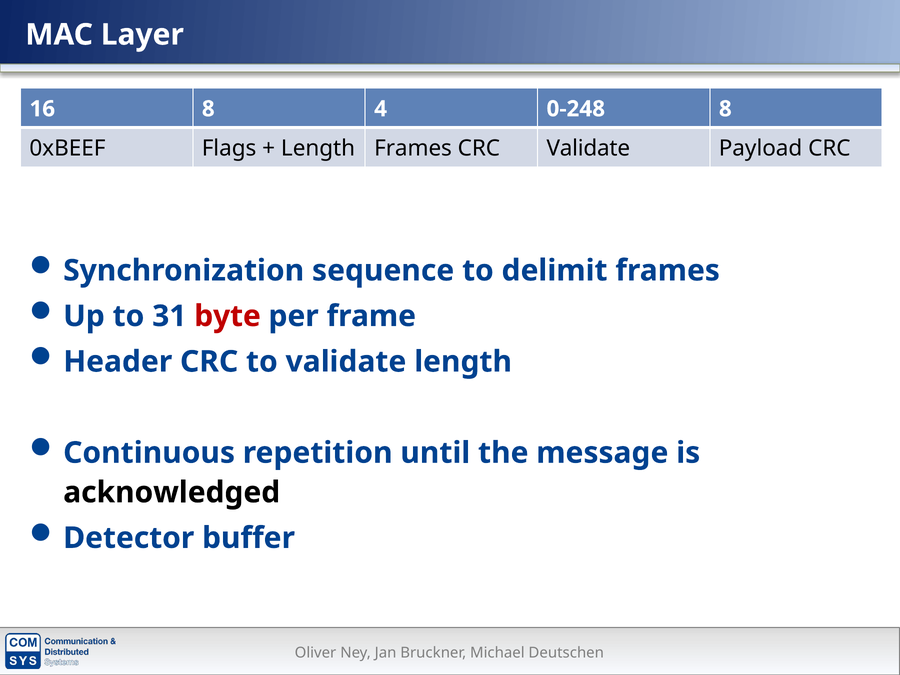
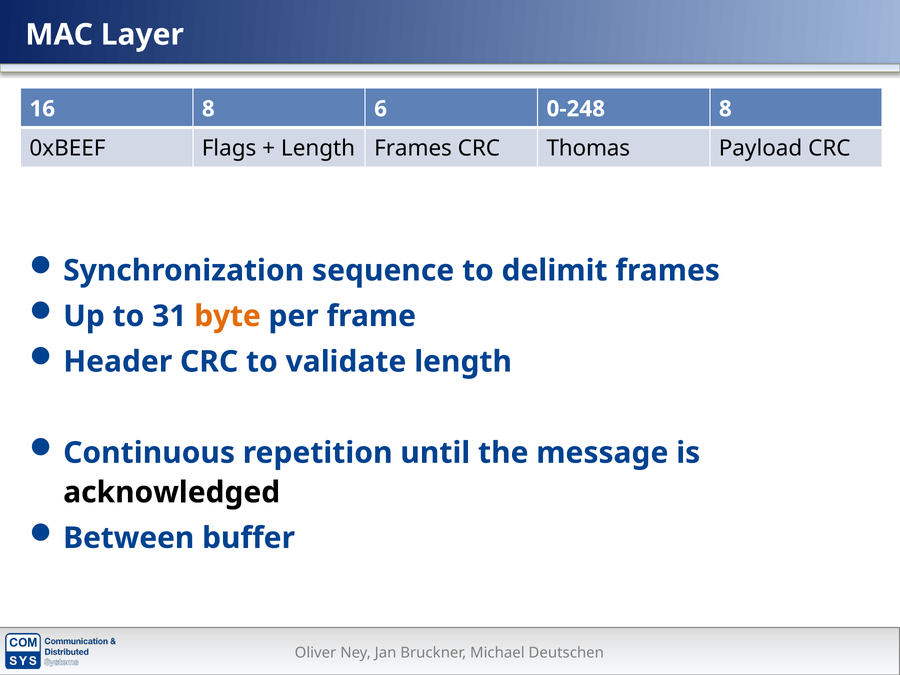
4: 4 -> 6
CRC Validate: Validate -> Thomas
byte colour: red -> orange
Detector: Detector -> Between
